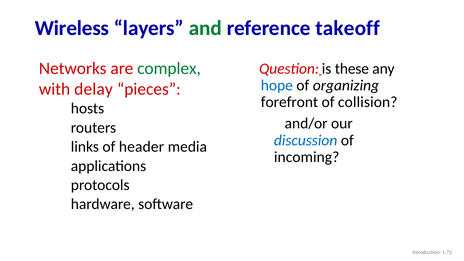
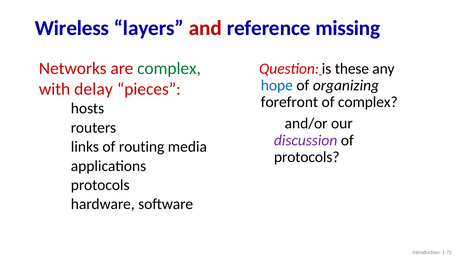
and colour: green -> red
takeoff: takeoff -> missing
of collision: collision -> complex
discussion colour: blue -> purple
header: header -> routing
incoming: incoming -> protocols
